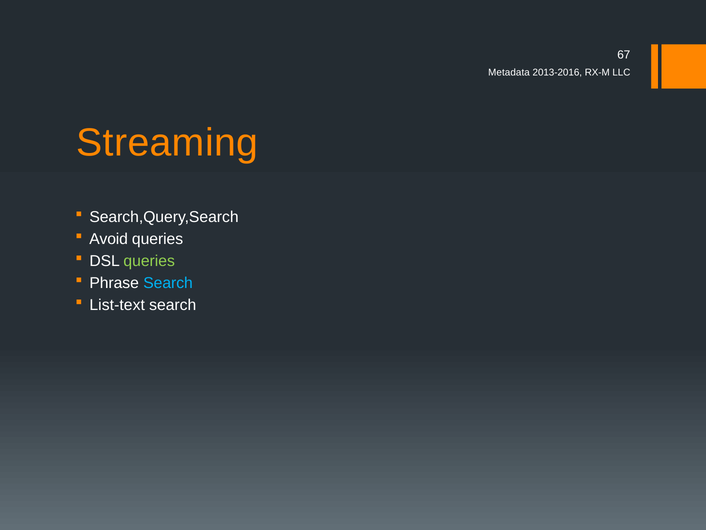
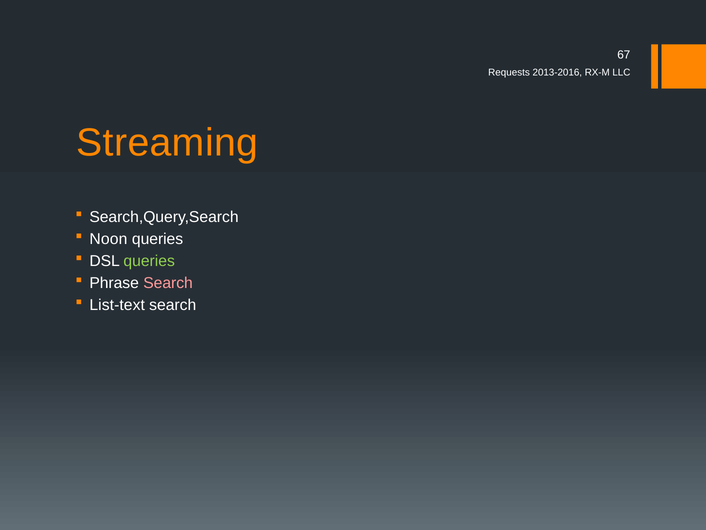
Metadata: Metadata -> Requests
Avoid: Avoid -> Noon
Search at (168, 283) colour: light blue -> pink
